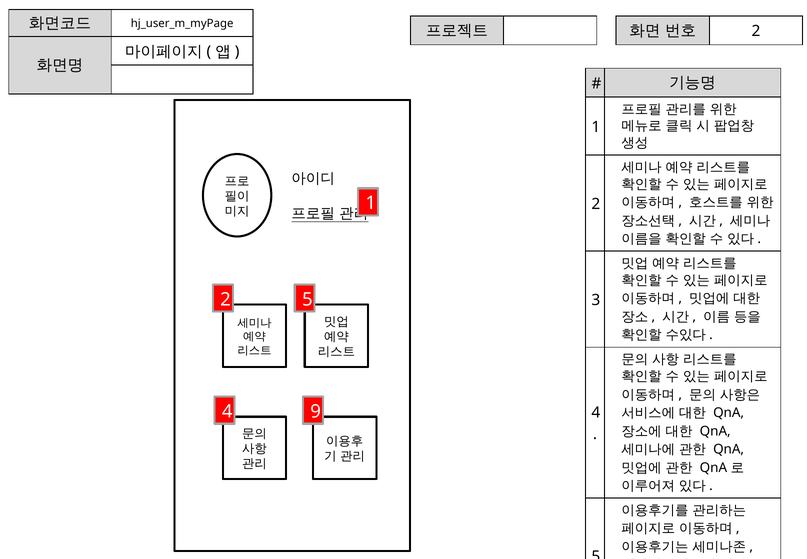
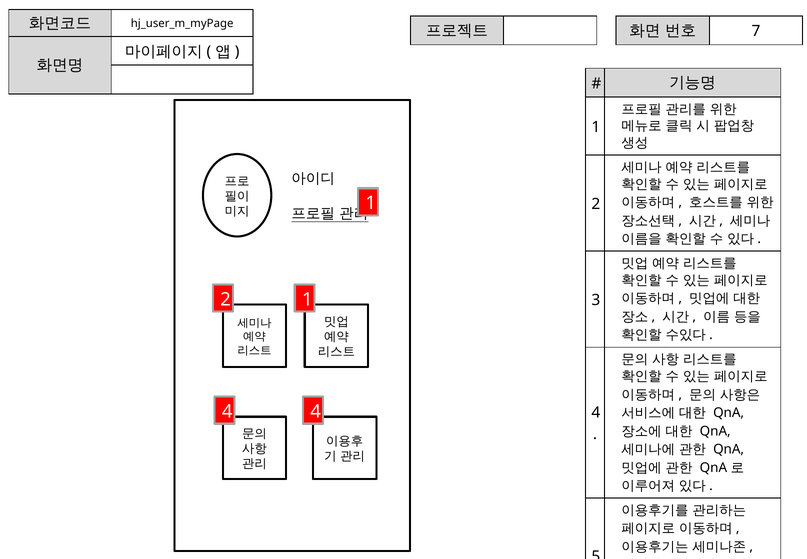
2 at (756, 31): 2 -> 7
2 5: 5 -> 1
4 9: 9 -> 4
